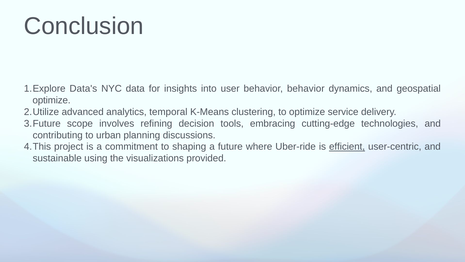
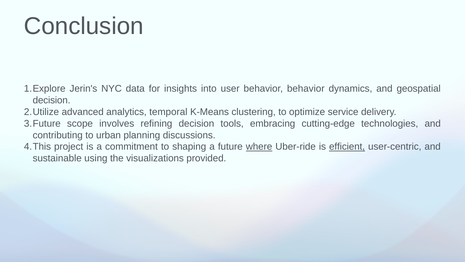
Data's: Data's -> Jerin's
optimize at (52, 100): optimize -> decision
where underline: none -> present
